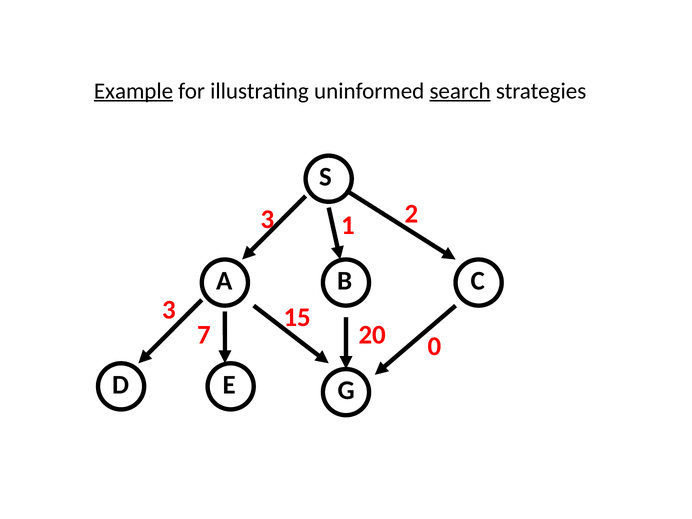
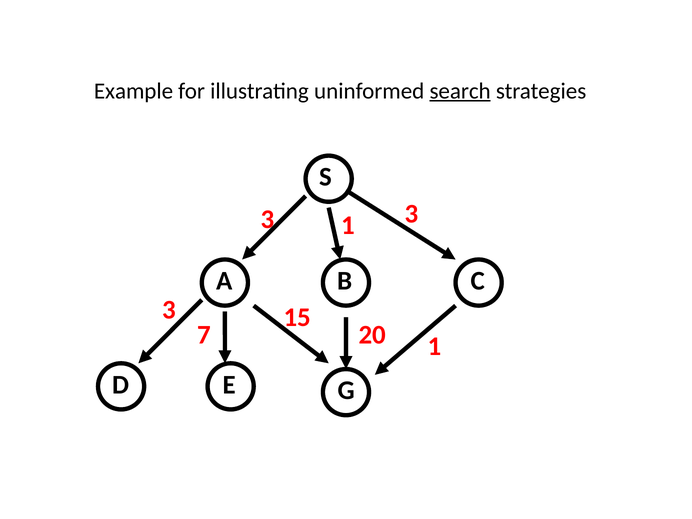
Example underline: present -> none
3 1 2: 2 -> 3
20 0: 0 -> 1
